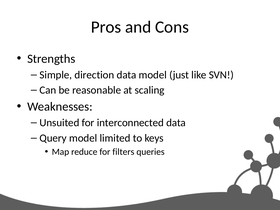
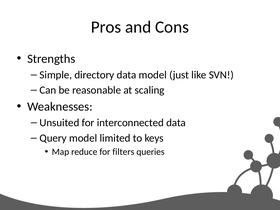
direction: direction -> directory
